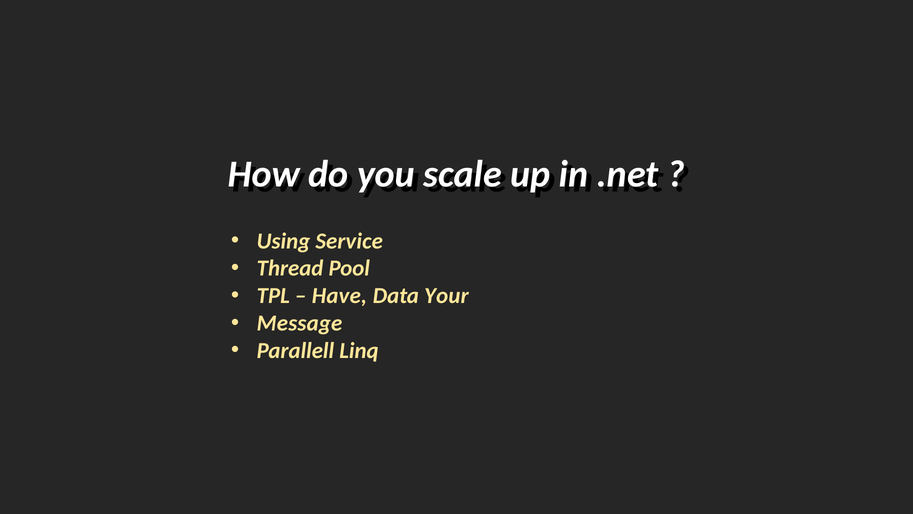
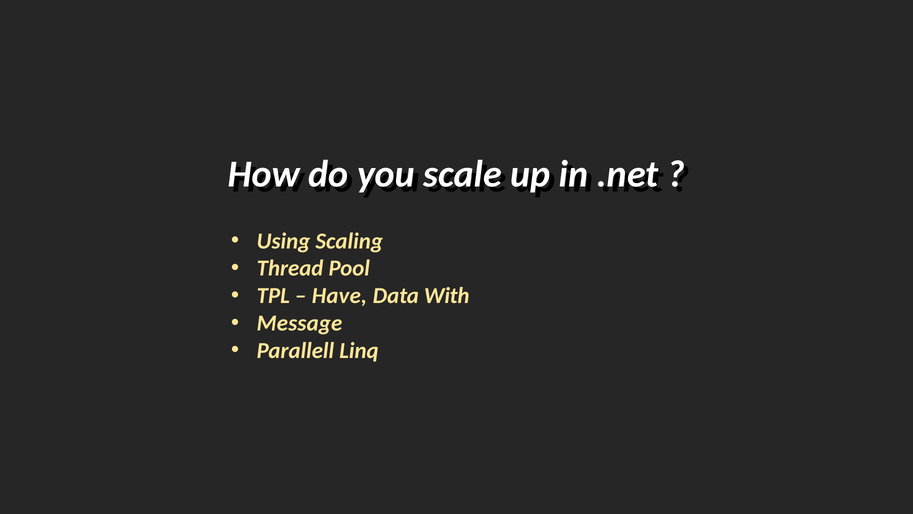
Service: Service -> Scaling
Your: Your -> With
